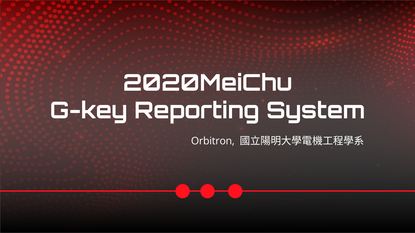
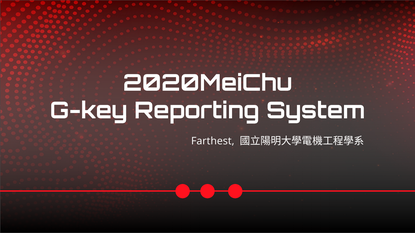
Orbitron: Orbitron -> Farthest
